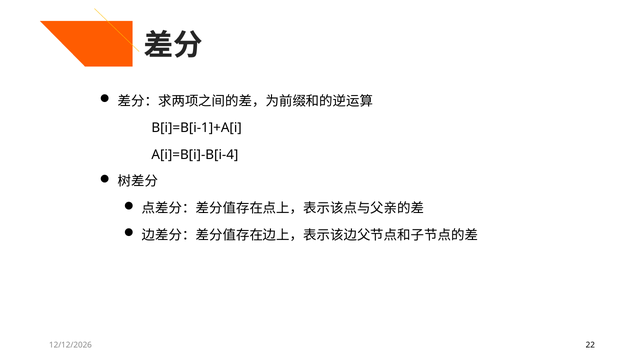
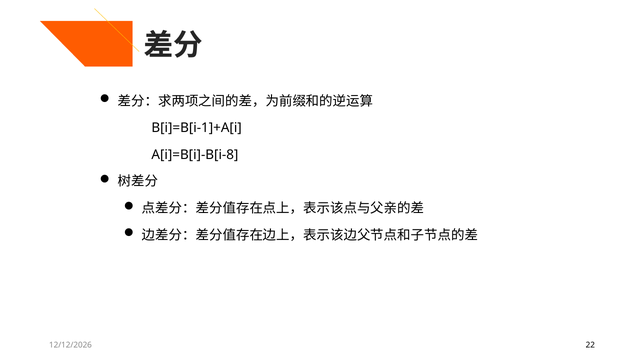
A[i]=B[i]-B[i-4: A[i]=B[i]-B[i-4 -> A[i]=B[i]-B[i-8
